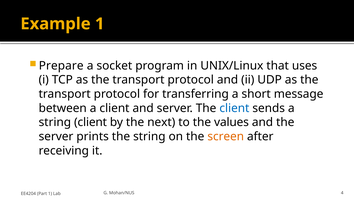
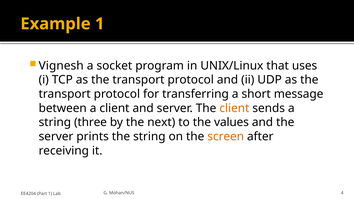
Prepare: Prepare -> Vignesh
client at (234, 108) colour: blue -> orange
string client: client -> three
